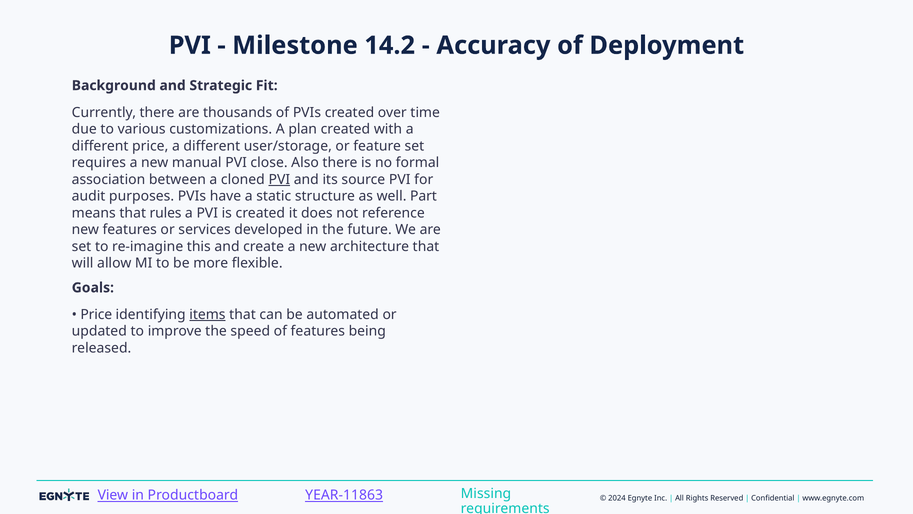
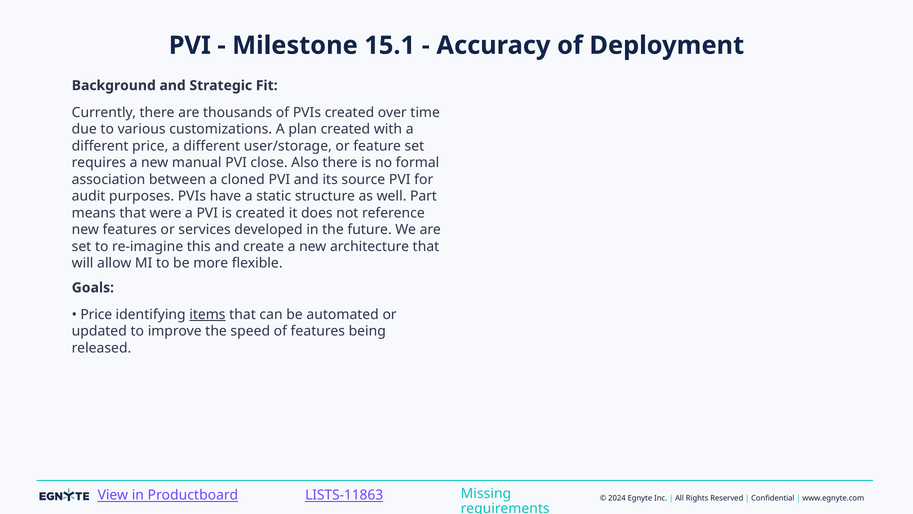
14.2: 14.2 -> 15.1
PVI at (279, 179) underline: present -> none
rules: rules -> were
YEAR-11863: YEAR-11863 -> LISTS-11863
